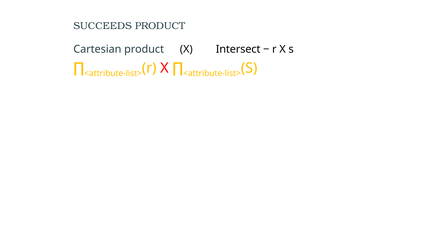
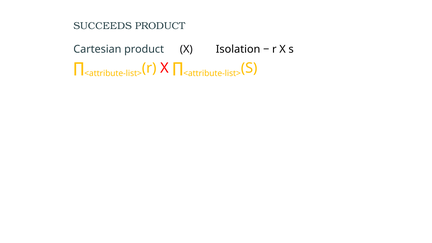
Intersect: Intersect -> Isolation
